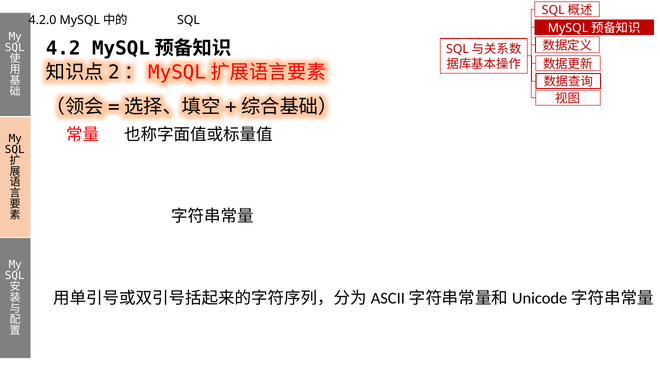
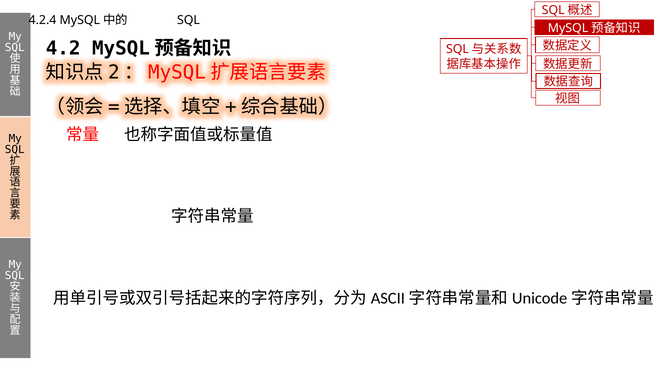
4.2.0: 4.2.0 -> 4.2.4
